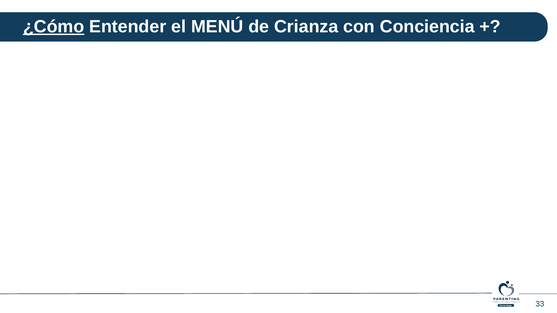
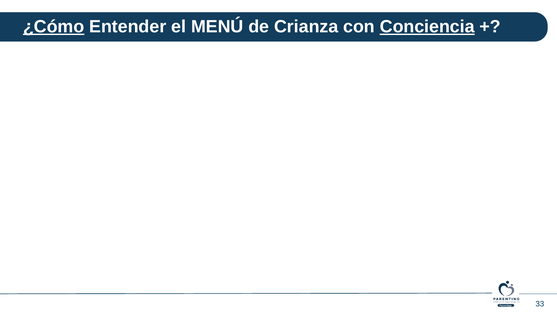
Conciencia underline: none -> present
